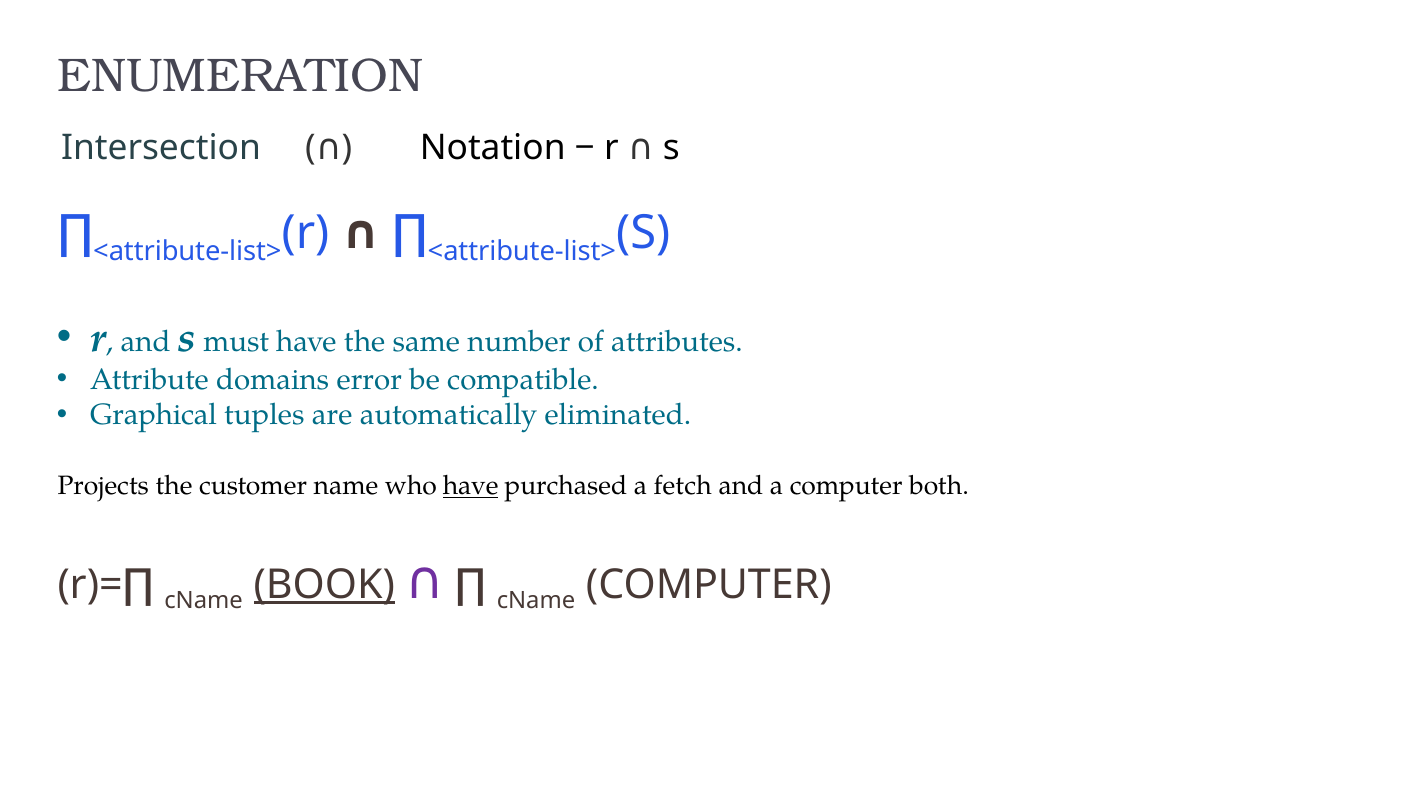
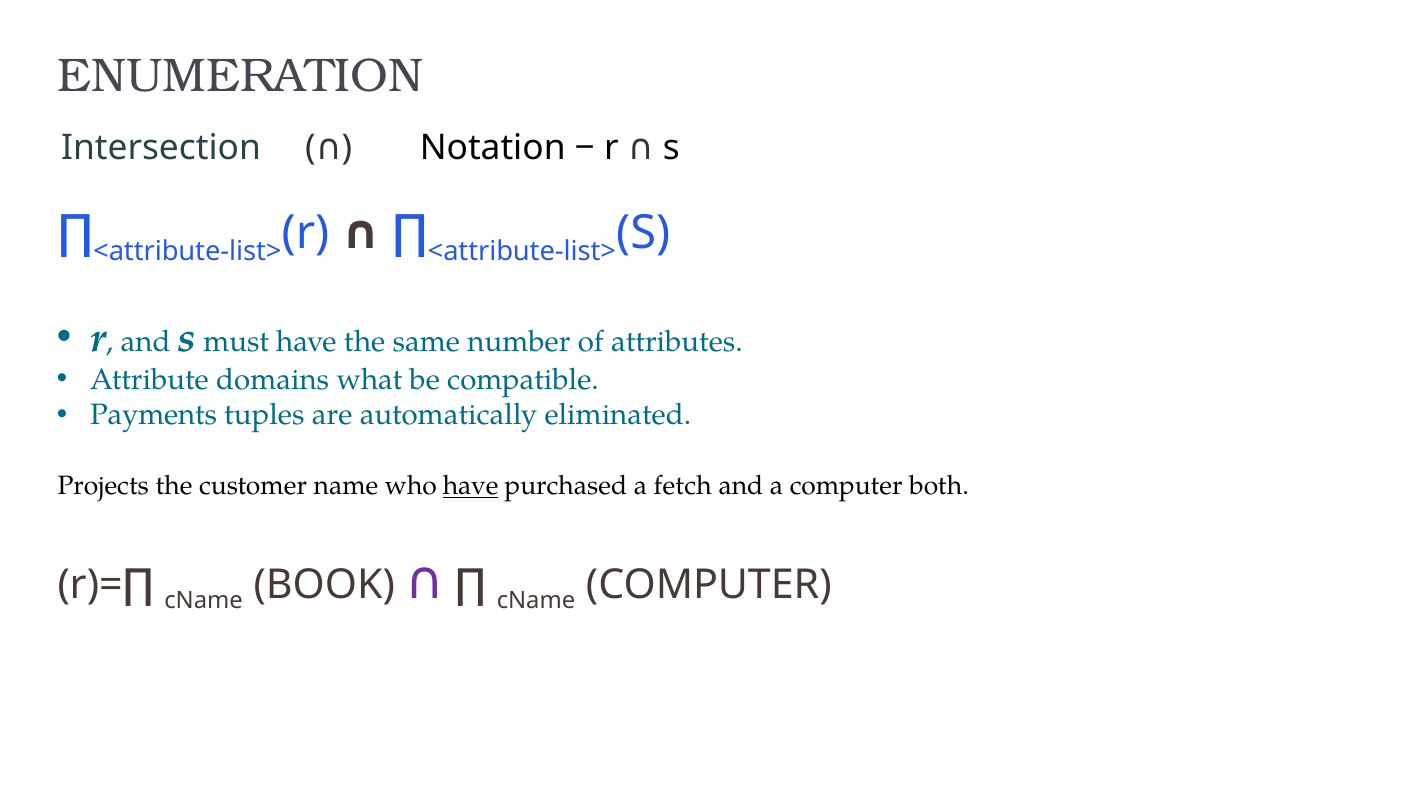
error: error -> what
Graphical: Graphical -> Payments
BOOK underline: present -> none
